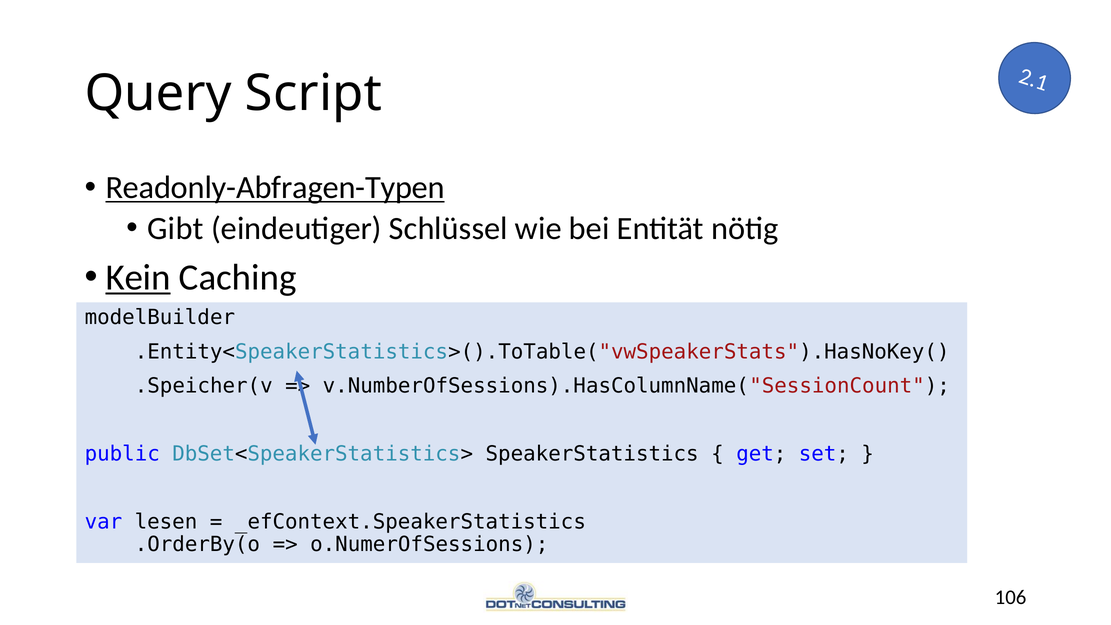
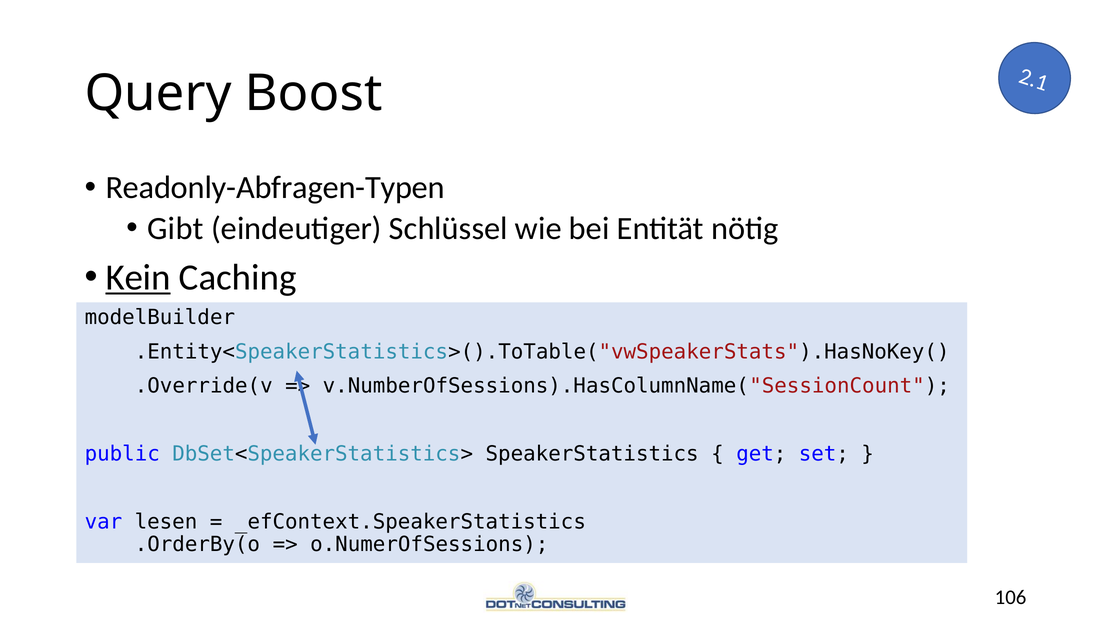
Script: Script -> Boost
Readonly-Abfragen-Typen underline: present -> none
.Speicher(v: .Speicher(v -> .Override(v
